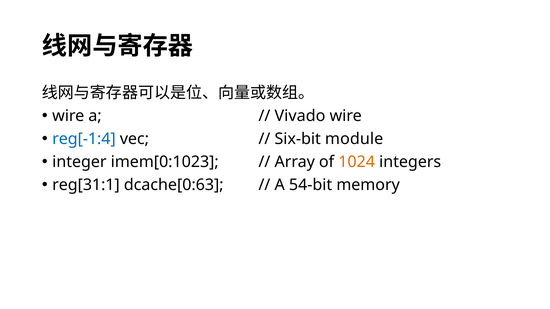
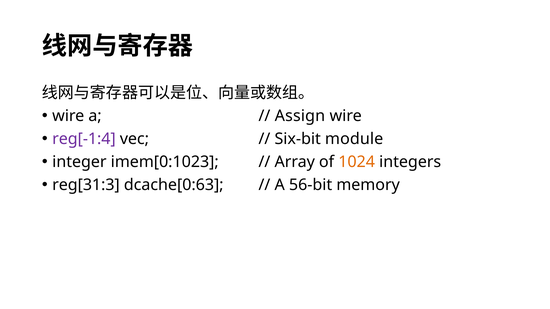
Vivado: Vivado -> Assign
reg[-1:4 colour: blue -> purple
reg[31:1: reg[31:1 -> reg[31:3
54-bit: 54-bit -> 56-bit
